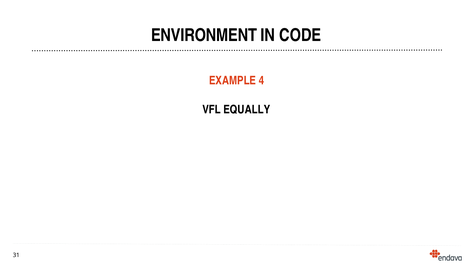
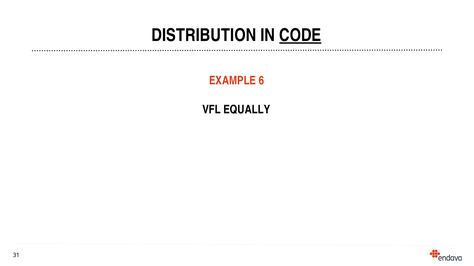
ENVIRONMENT: ENVIRONMENT -> DISTRIBUTION
CODE underline: none -> present
4: 4 -> 6
